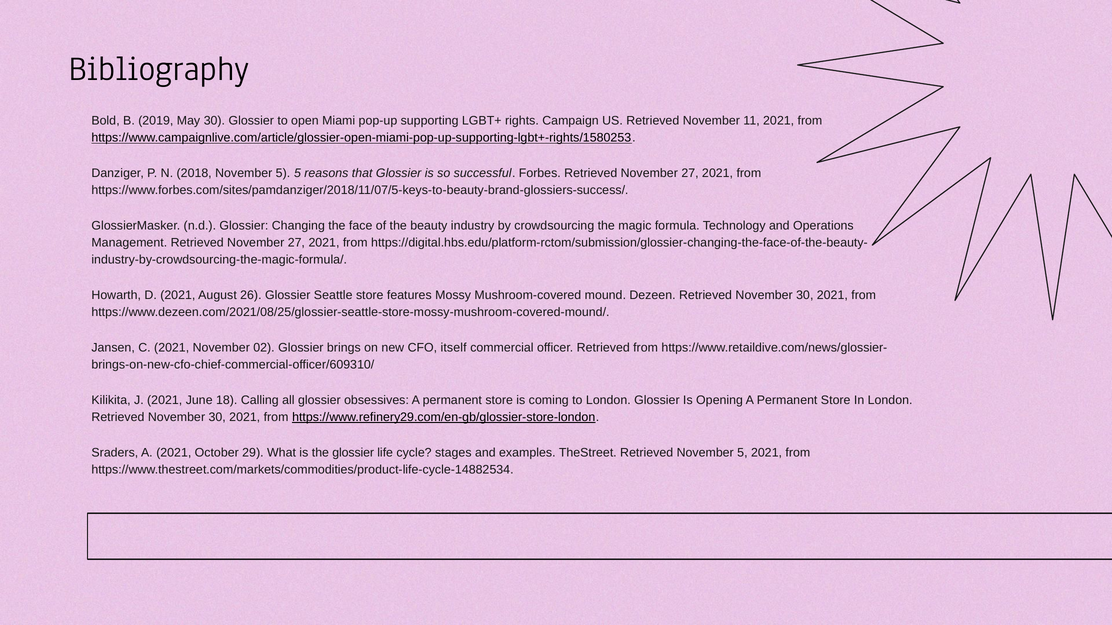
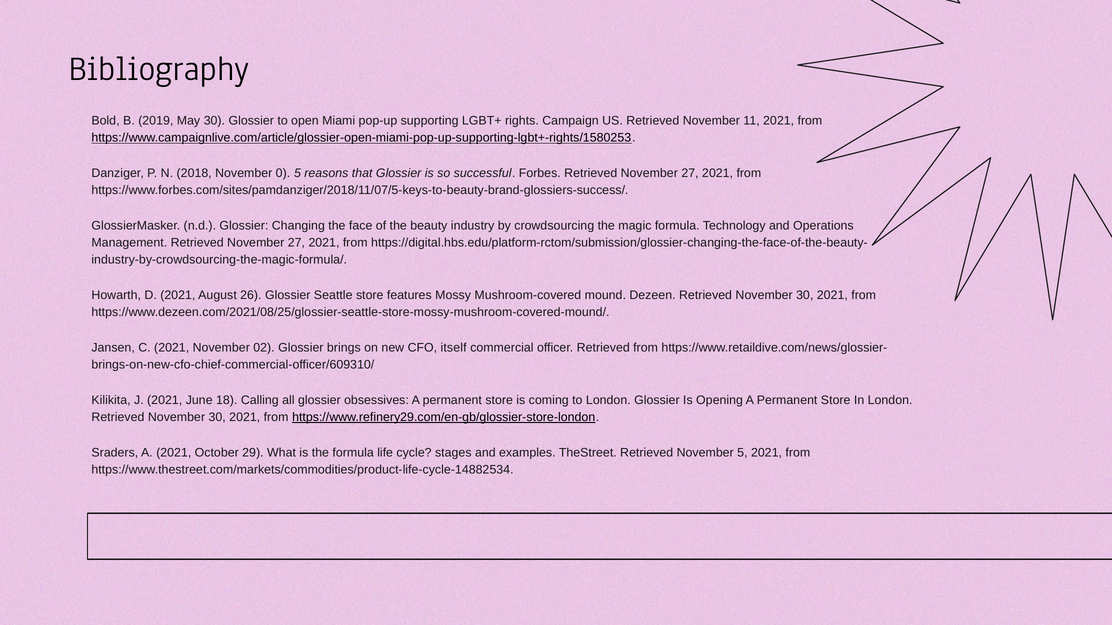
2018 November 5: 5 -> 0
the glossier: glossier -> formula
